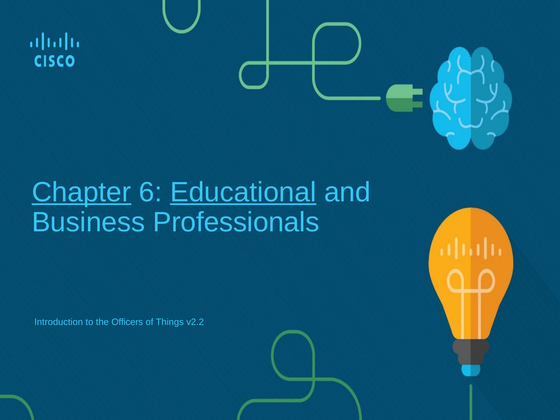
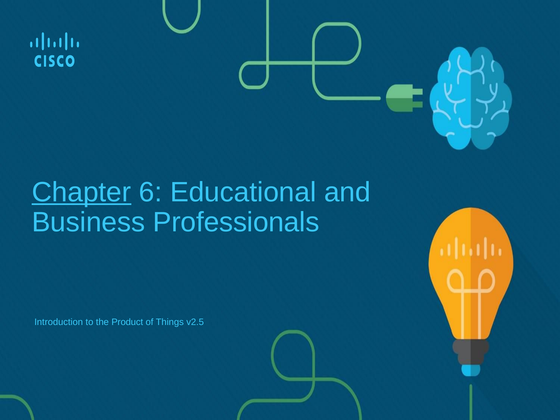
Educational underline: present -> none
Officers: Officers -> Product
v2.2: v2.2 -> v2.5
